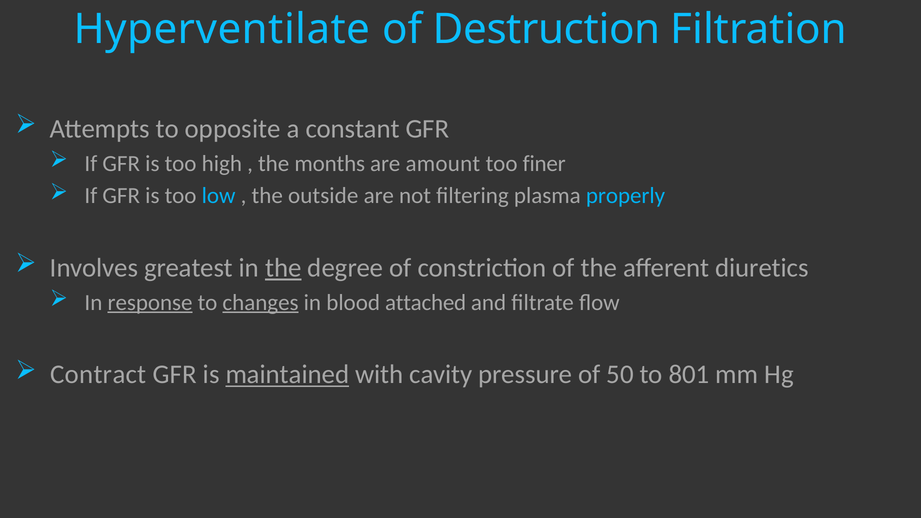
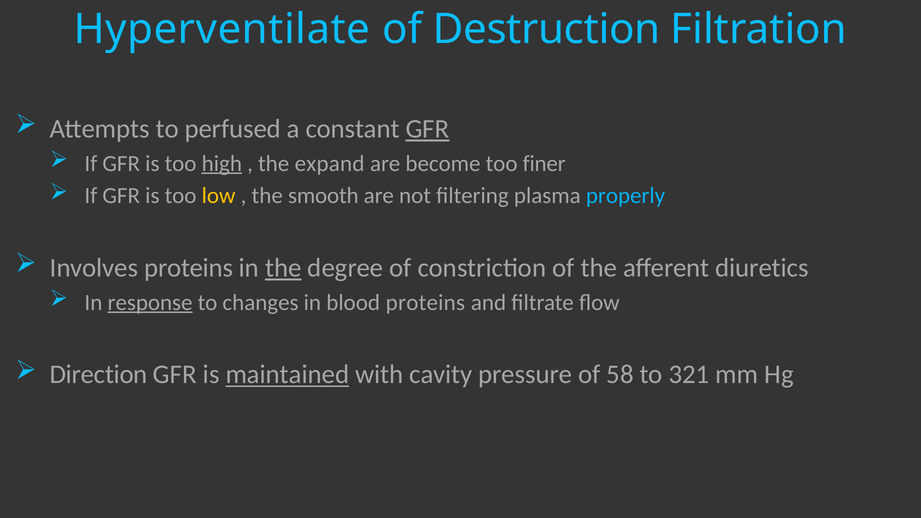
opposite: opposite -> perfused
GFR at (427, 129) underline: none -> present
high underline: none -> present
months: months -> expand
amount: amount -> become
low colour: light blue -> yellow
outside: outside -> smooth
Involves greatest: greatest -> proteins
changes underline: present -> none
blood attached: attached -> proteins
Contract: Contract -> Direction
50: 50 -> 58
801: 801 -> 321
